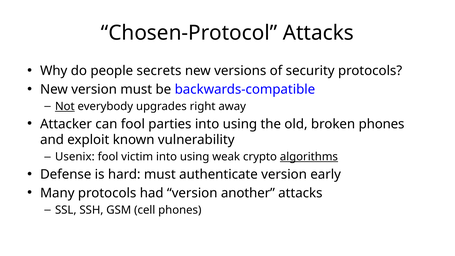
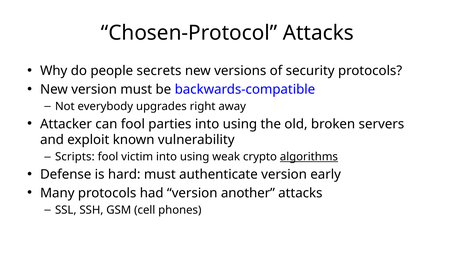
Not underline: present -> none
broken phones: phones -> servers
Usenix: Usenix -> Scripts
